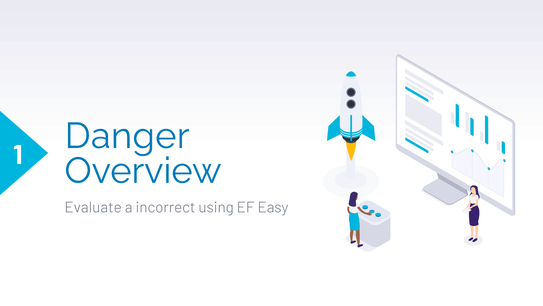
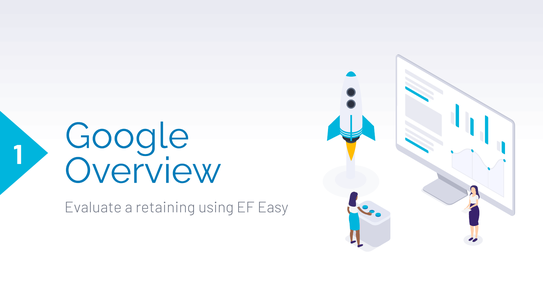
Danger: Danger -> Google
incorrect: incorrect -> retaining
